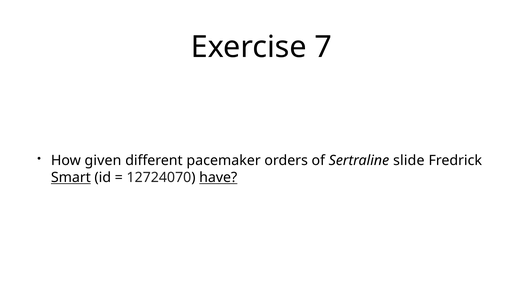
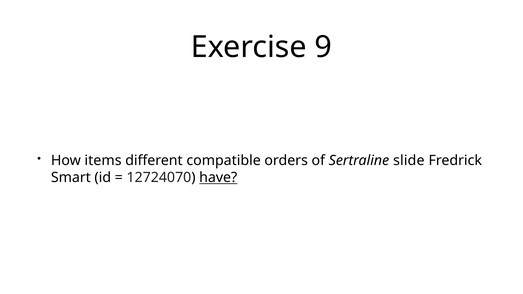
7: 7 -> 9
given: given -> items
pacemaker: pacemaker -> compatible
Smart underline: present -> none
